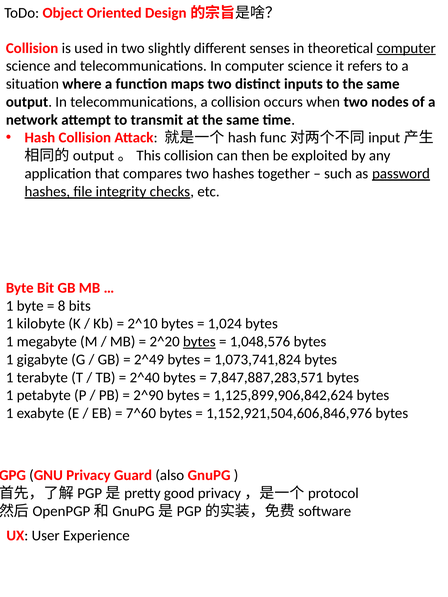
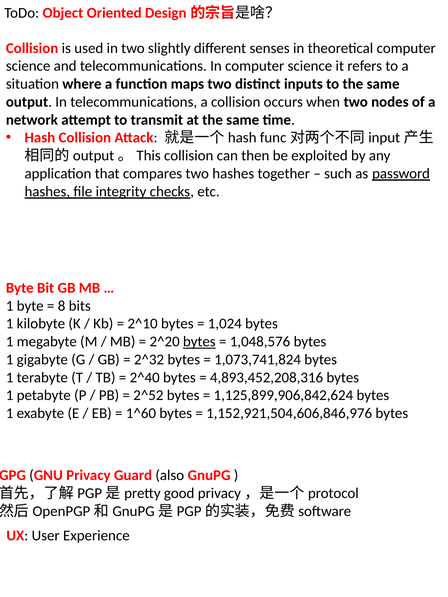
computer at (406, 48) underline: present -> none
2^49: 2^49 -> 2^32
7,847,887,283,571: 7,847,887,283,571 -> 4,893,452,208,316
2^90: 2^90 -> 2^52
7^60: 7^60 -> 1^60
